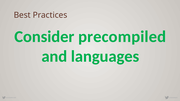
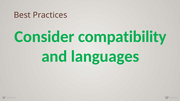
precompiled: precompiled -> compatibility
